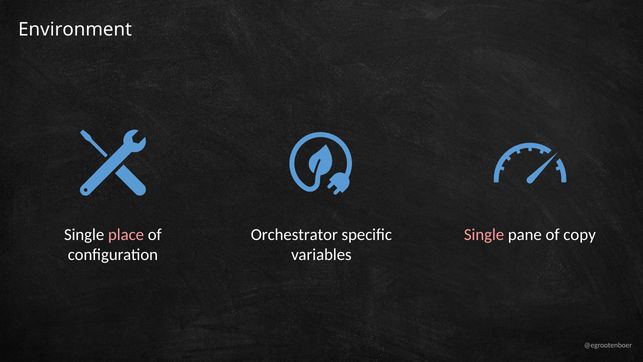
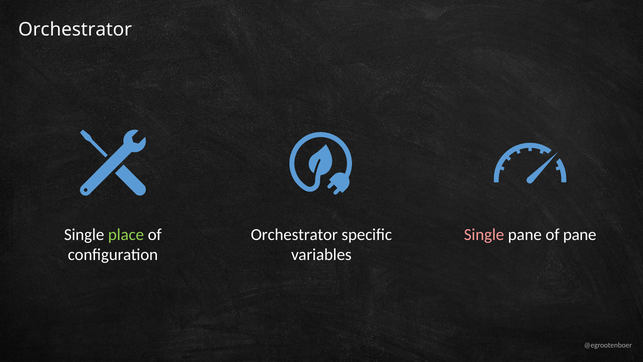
Environment at (75, 29): Environment -> Orchestrator
place colour: pink -> light green
of copy: copy -> pane
